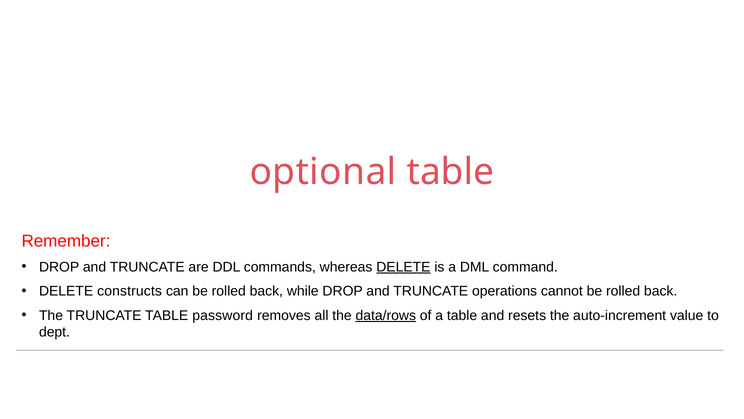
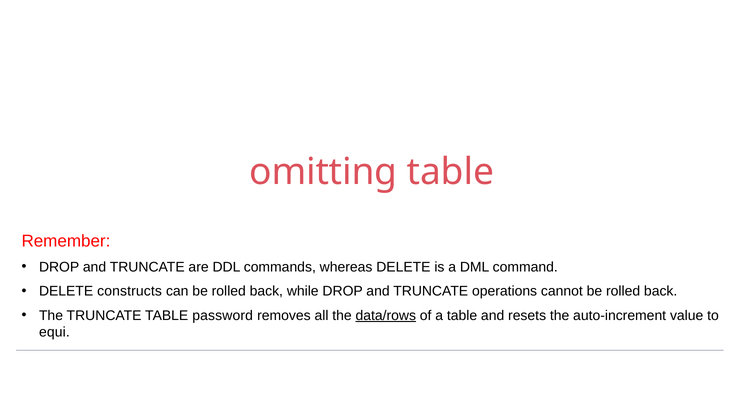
optional: optional -> omitting
DELETE at (403, 267) underline: present -> none
dept: dept -> equi
